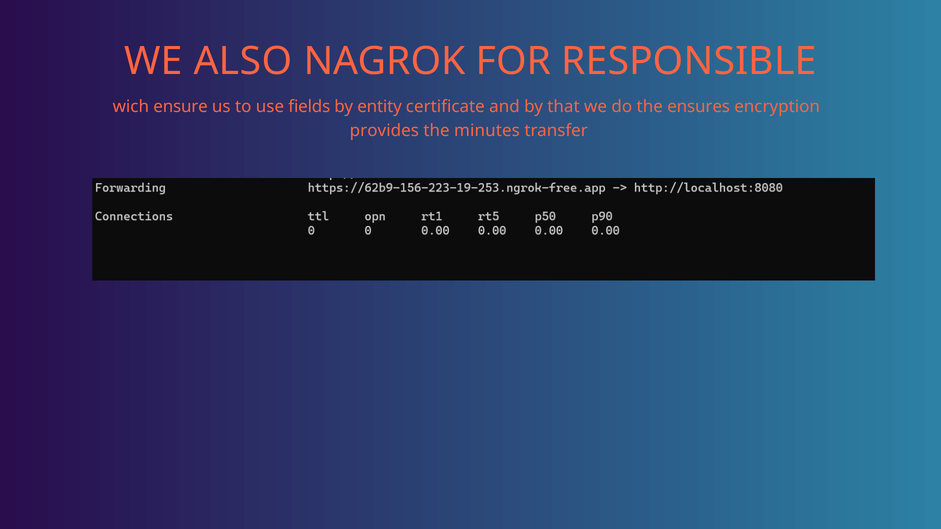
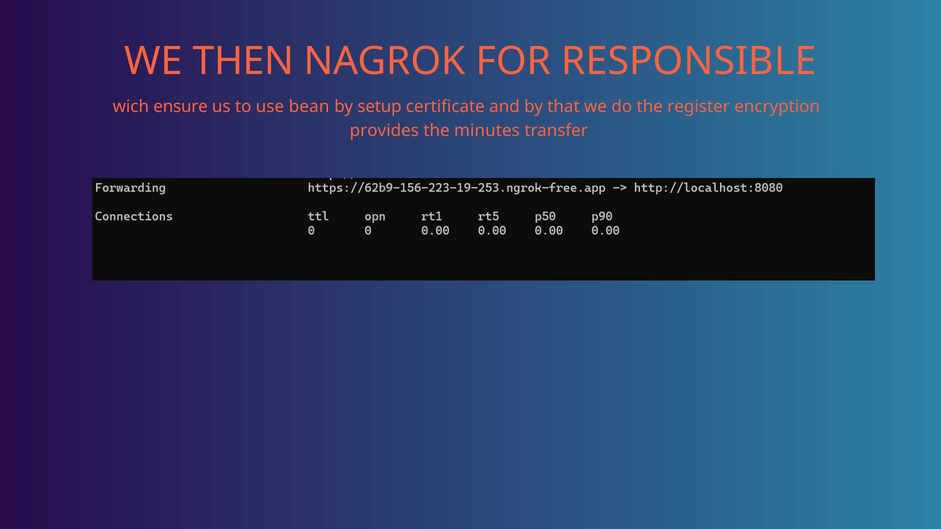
ALSO: ALSO -> THEN
fields: fields -> bean
entity: entity -> setup
ensures: ensures -> register
